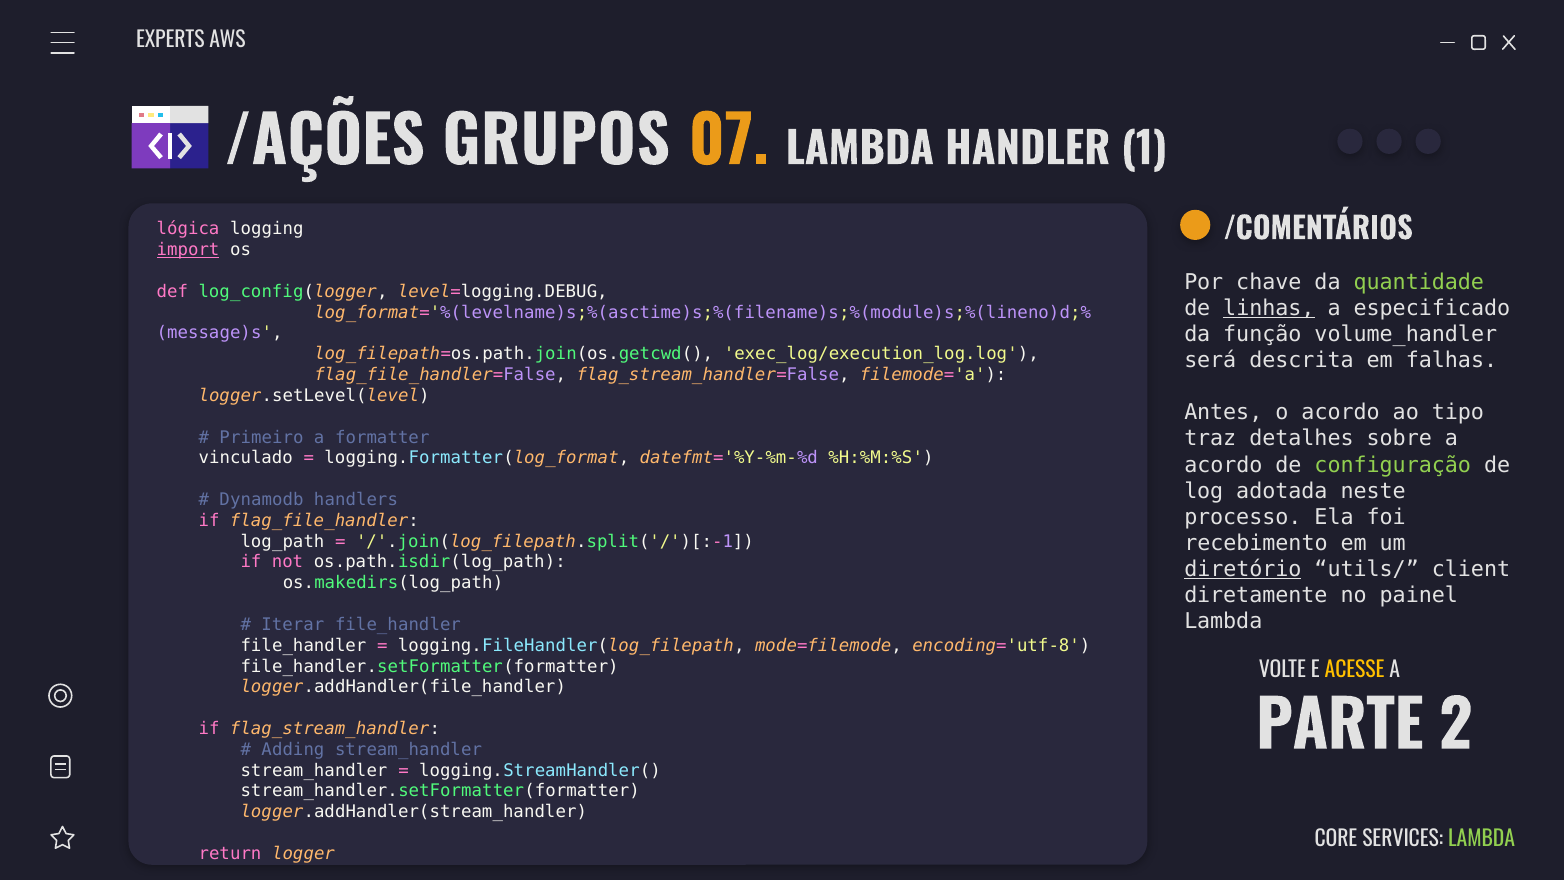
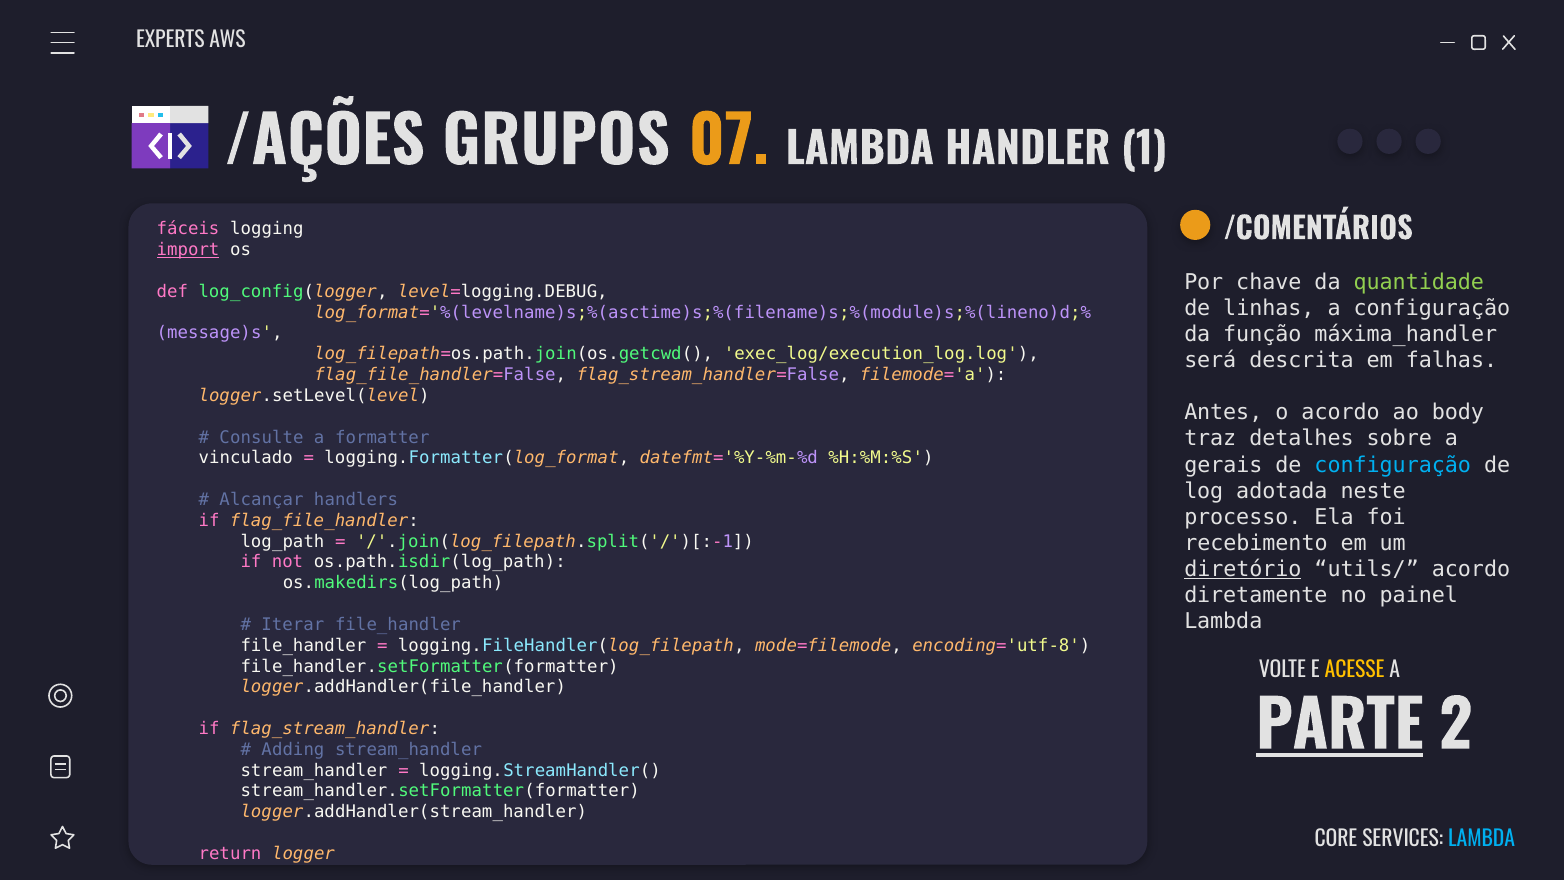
lógica: lógica -> fáceis
linhas underline: present -> none
a especificado: especificado -> configuração
volume_handler: volume_handler -> máxima_handler
tipo: tipo -> body
Primeiro: Primeiro -> Consulte
acordo at (1223, 465): acordo -> gerais
configuração at (1393, 465) colour: light green -> light blue
Dynamodb: Dynamodb -> Alcançar
utils/ client: client -> acordo
PARTE underline: none -> present
LAMBDA at (1482, 839) colour: light green -> light blue
